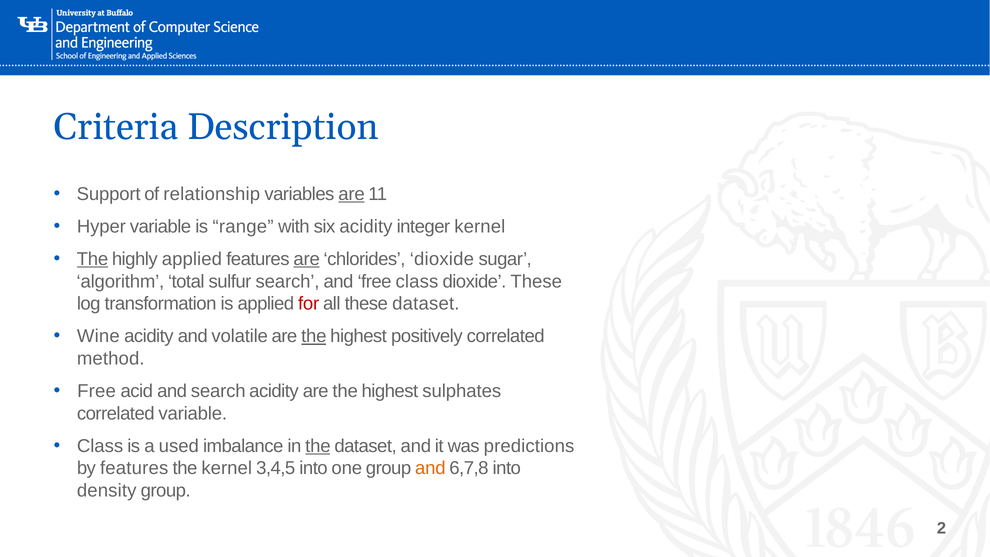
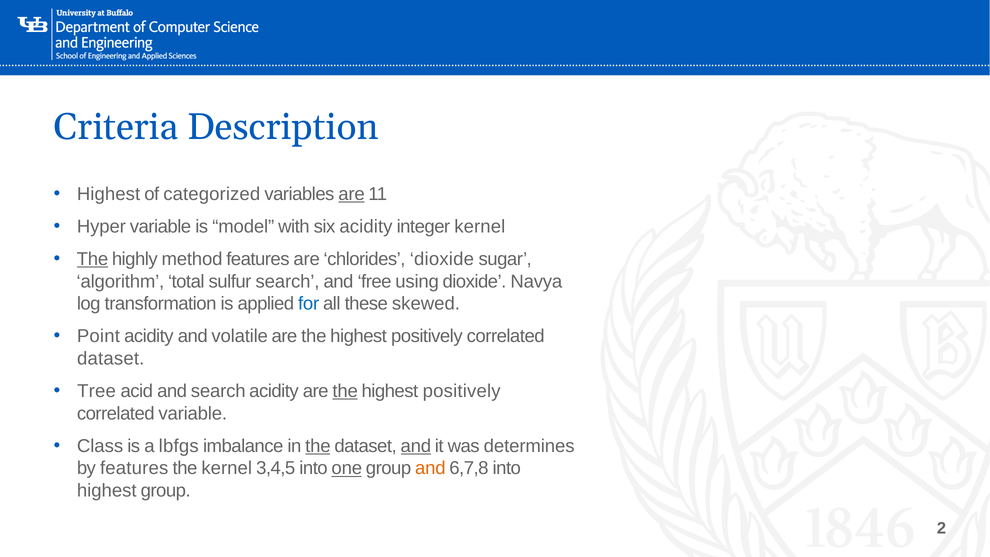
Support at (109, 194): Support -> Highest
relationship: relationship -> categorized
range: range -> model
highly applied: applied -> method
are at (307, 259) underline: present -> none
free class: class -> using
dioxide These: These -> Navya
for colour: red -> blue
these dataset: dataset -> skewed
Wine: Wine -> Point
the at (314, 336) underline: present -> none
method at (111, 359): method -> dataset
Free at (97, 391): Free -> Tree
the at (345, 391) underline: none -> present
sulphates at (462, 391): sulphates -> positively
used: used -> lbfgs
and at (416, 446) underline: none -> present
predictions: predictions -> determines
one underline: none -> present
density at (107, 491): density -> highest
